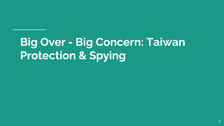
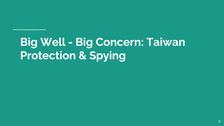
Over: Over -> Well
